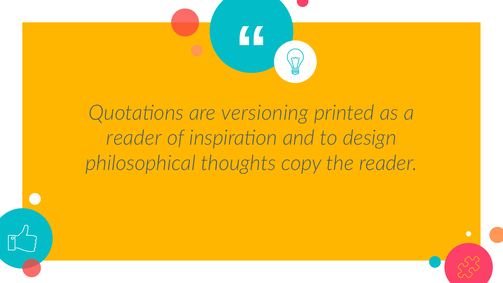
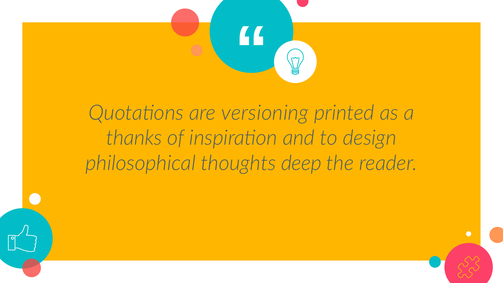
reader at (134, 138): reader -> thanks
copy: copy -> deep
